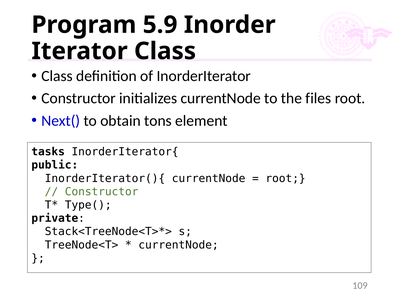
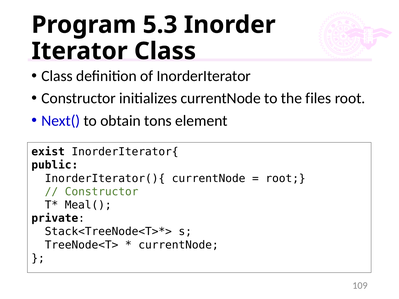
5.9: 5.9 -> 5.3
tasks: tasks -> exist
Type(: Type( -> Meal(
